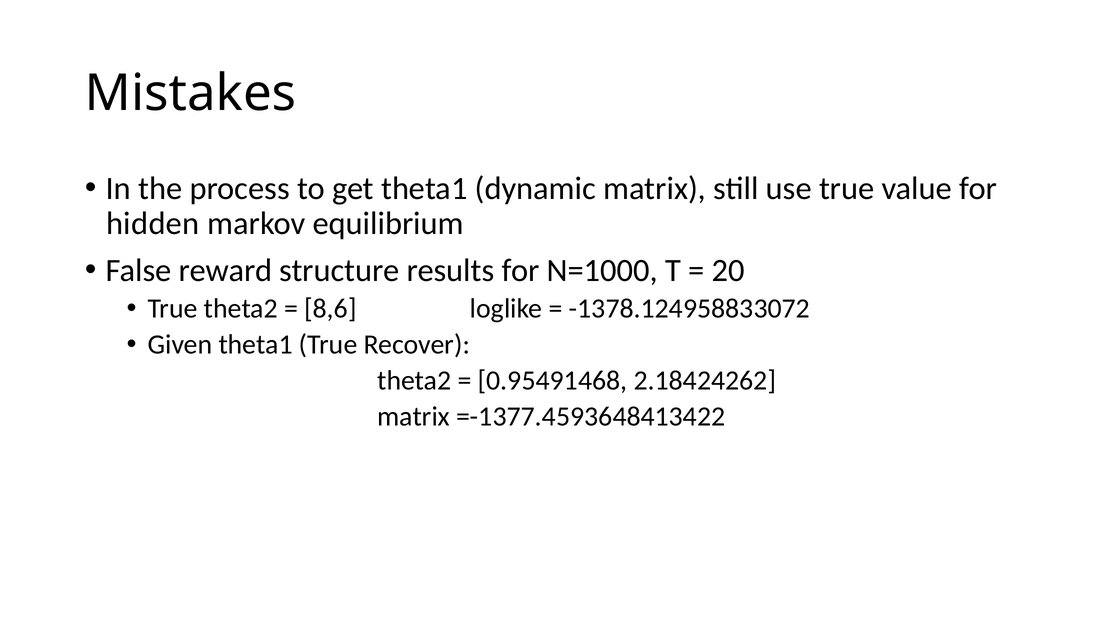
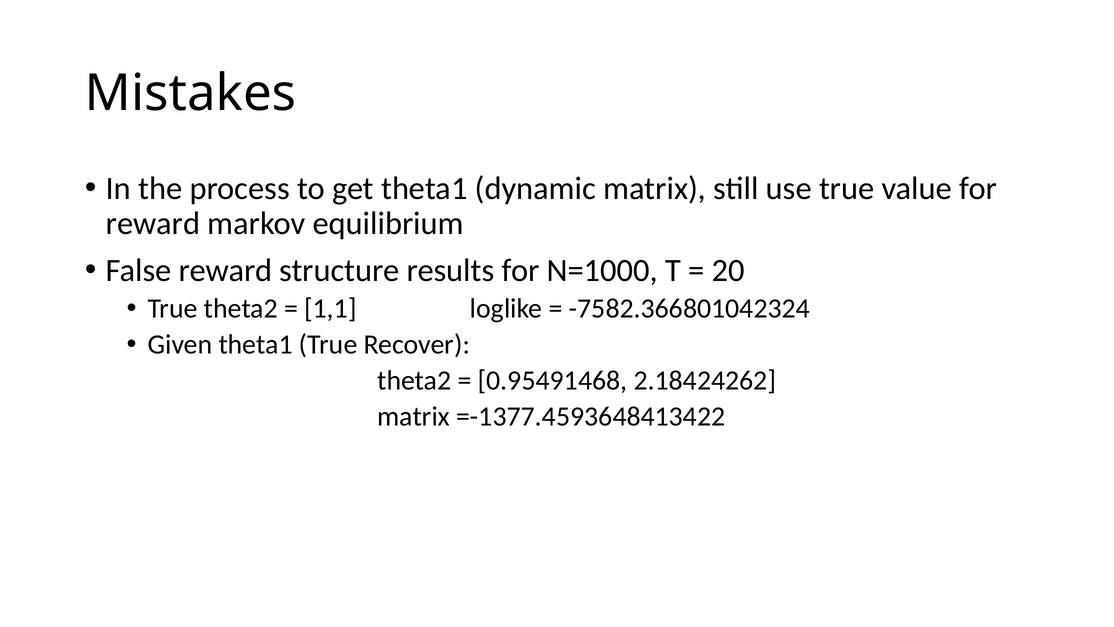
hidden at (153, 223): hidden -> reward
8,6: 8,6 -> 1,1
-1378.124958833072: -1378.124958833072 -> -7582.366801042324
